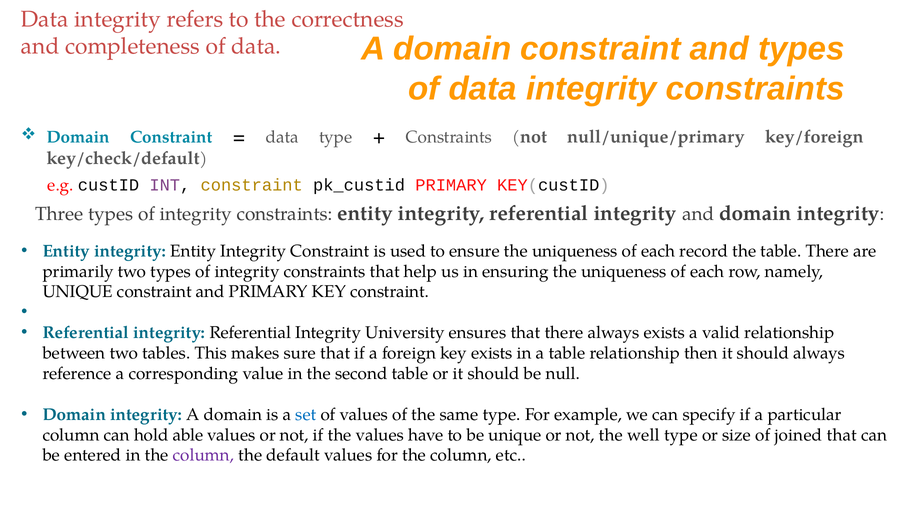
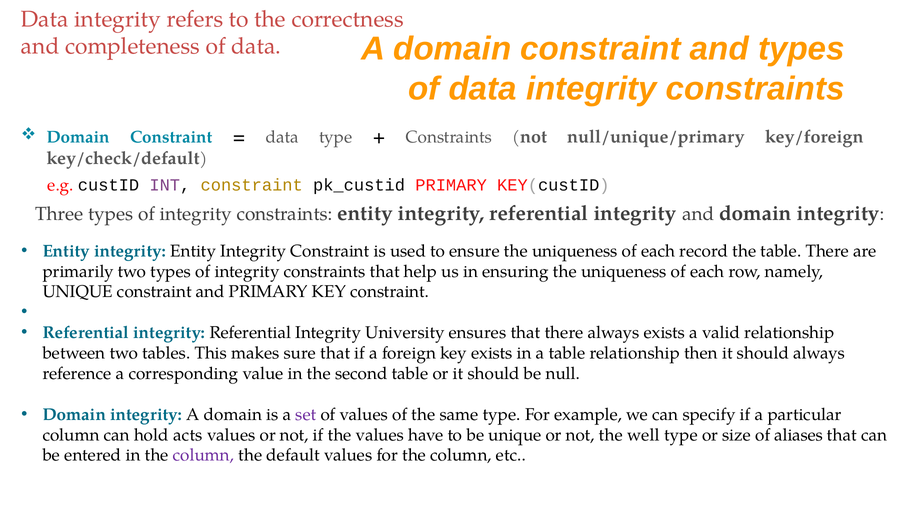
set colour: blue -> purple
able: able -> acts
joined: joined -> aliases
